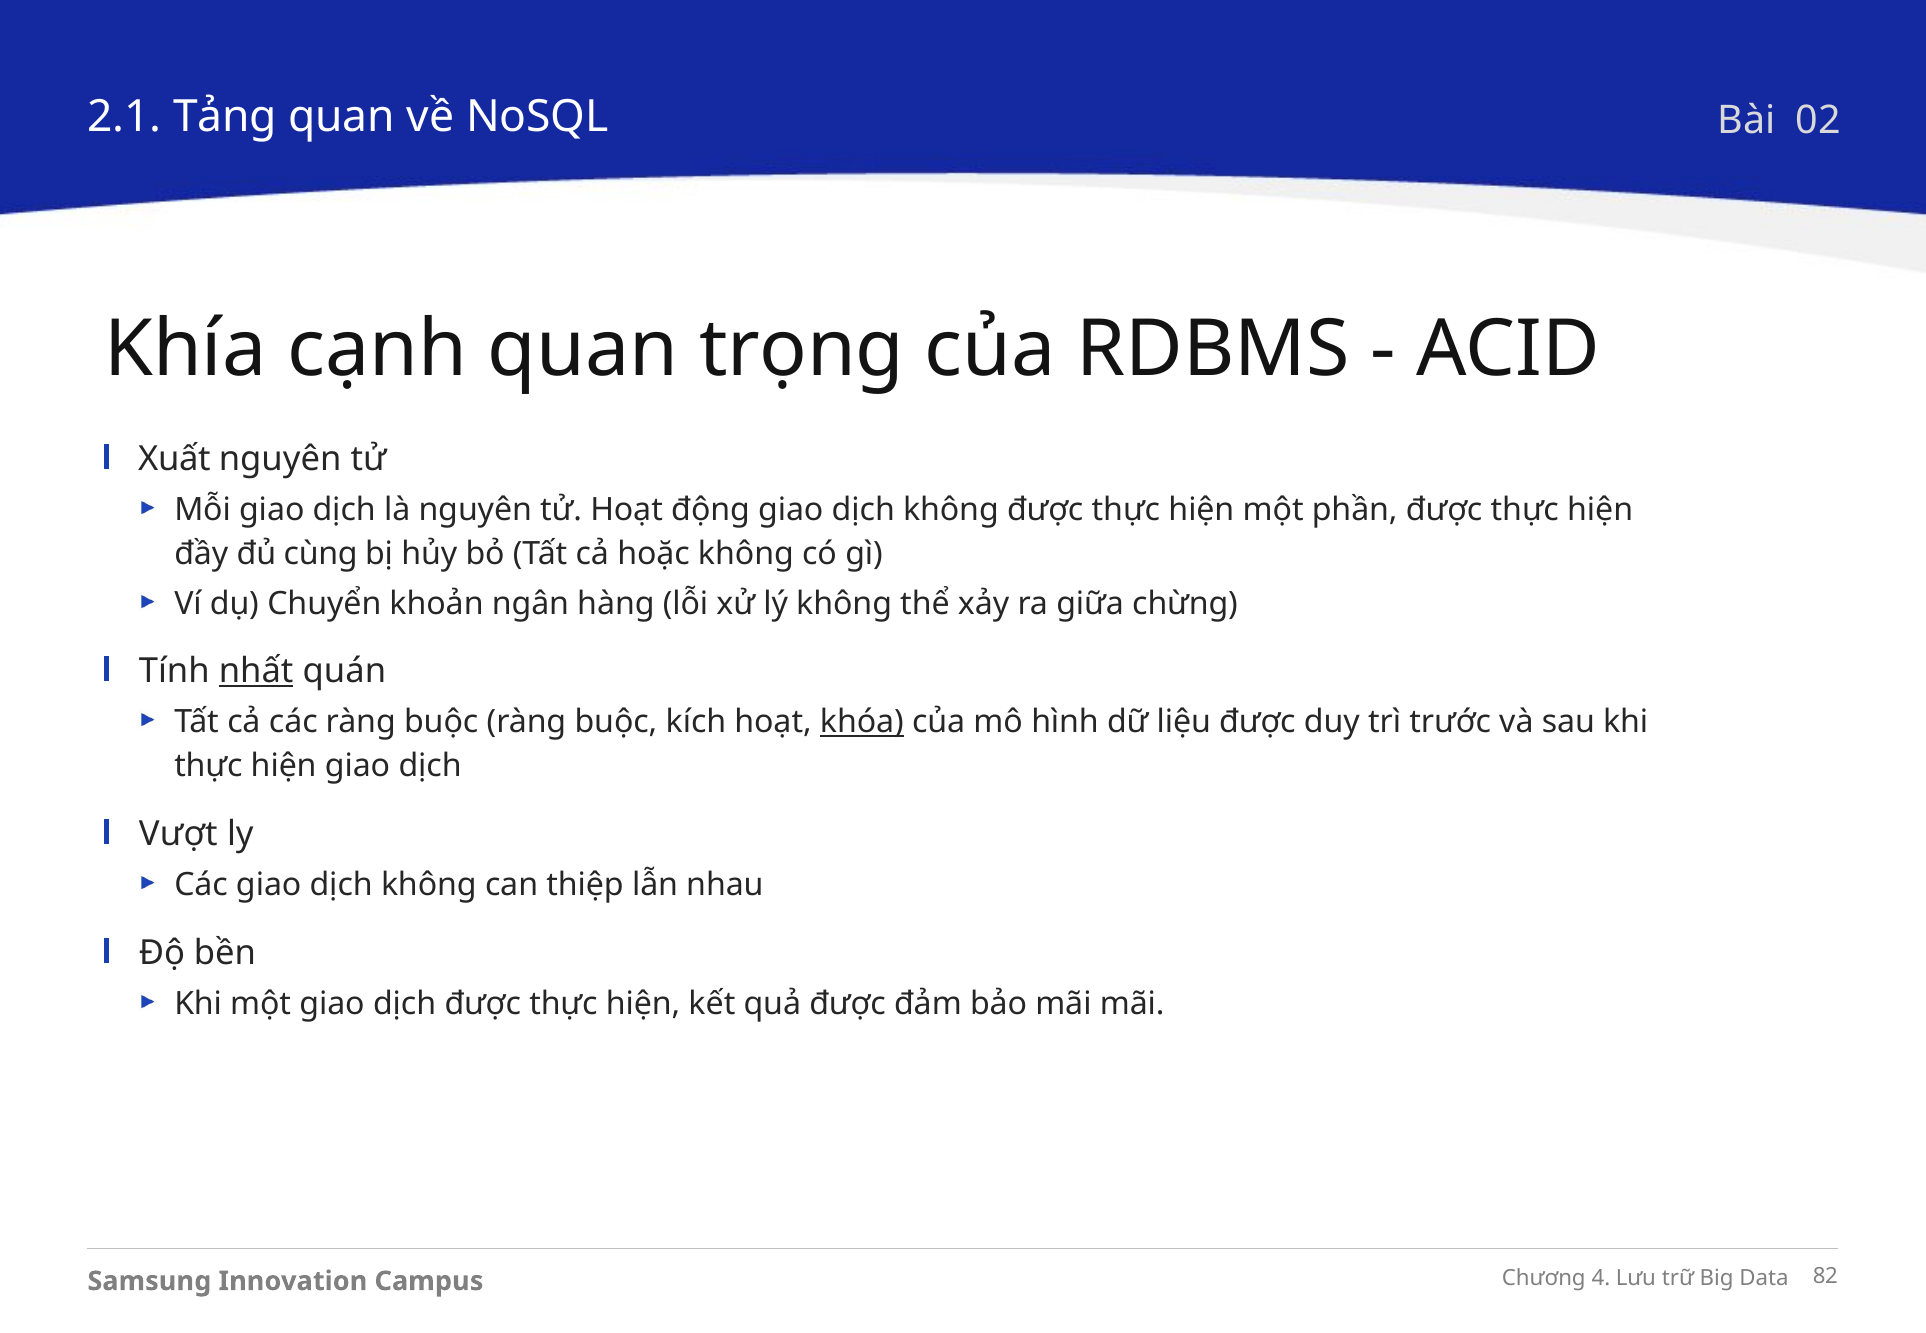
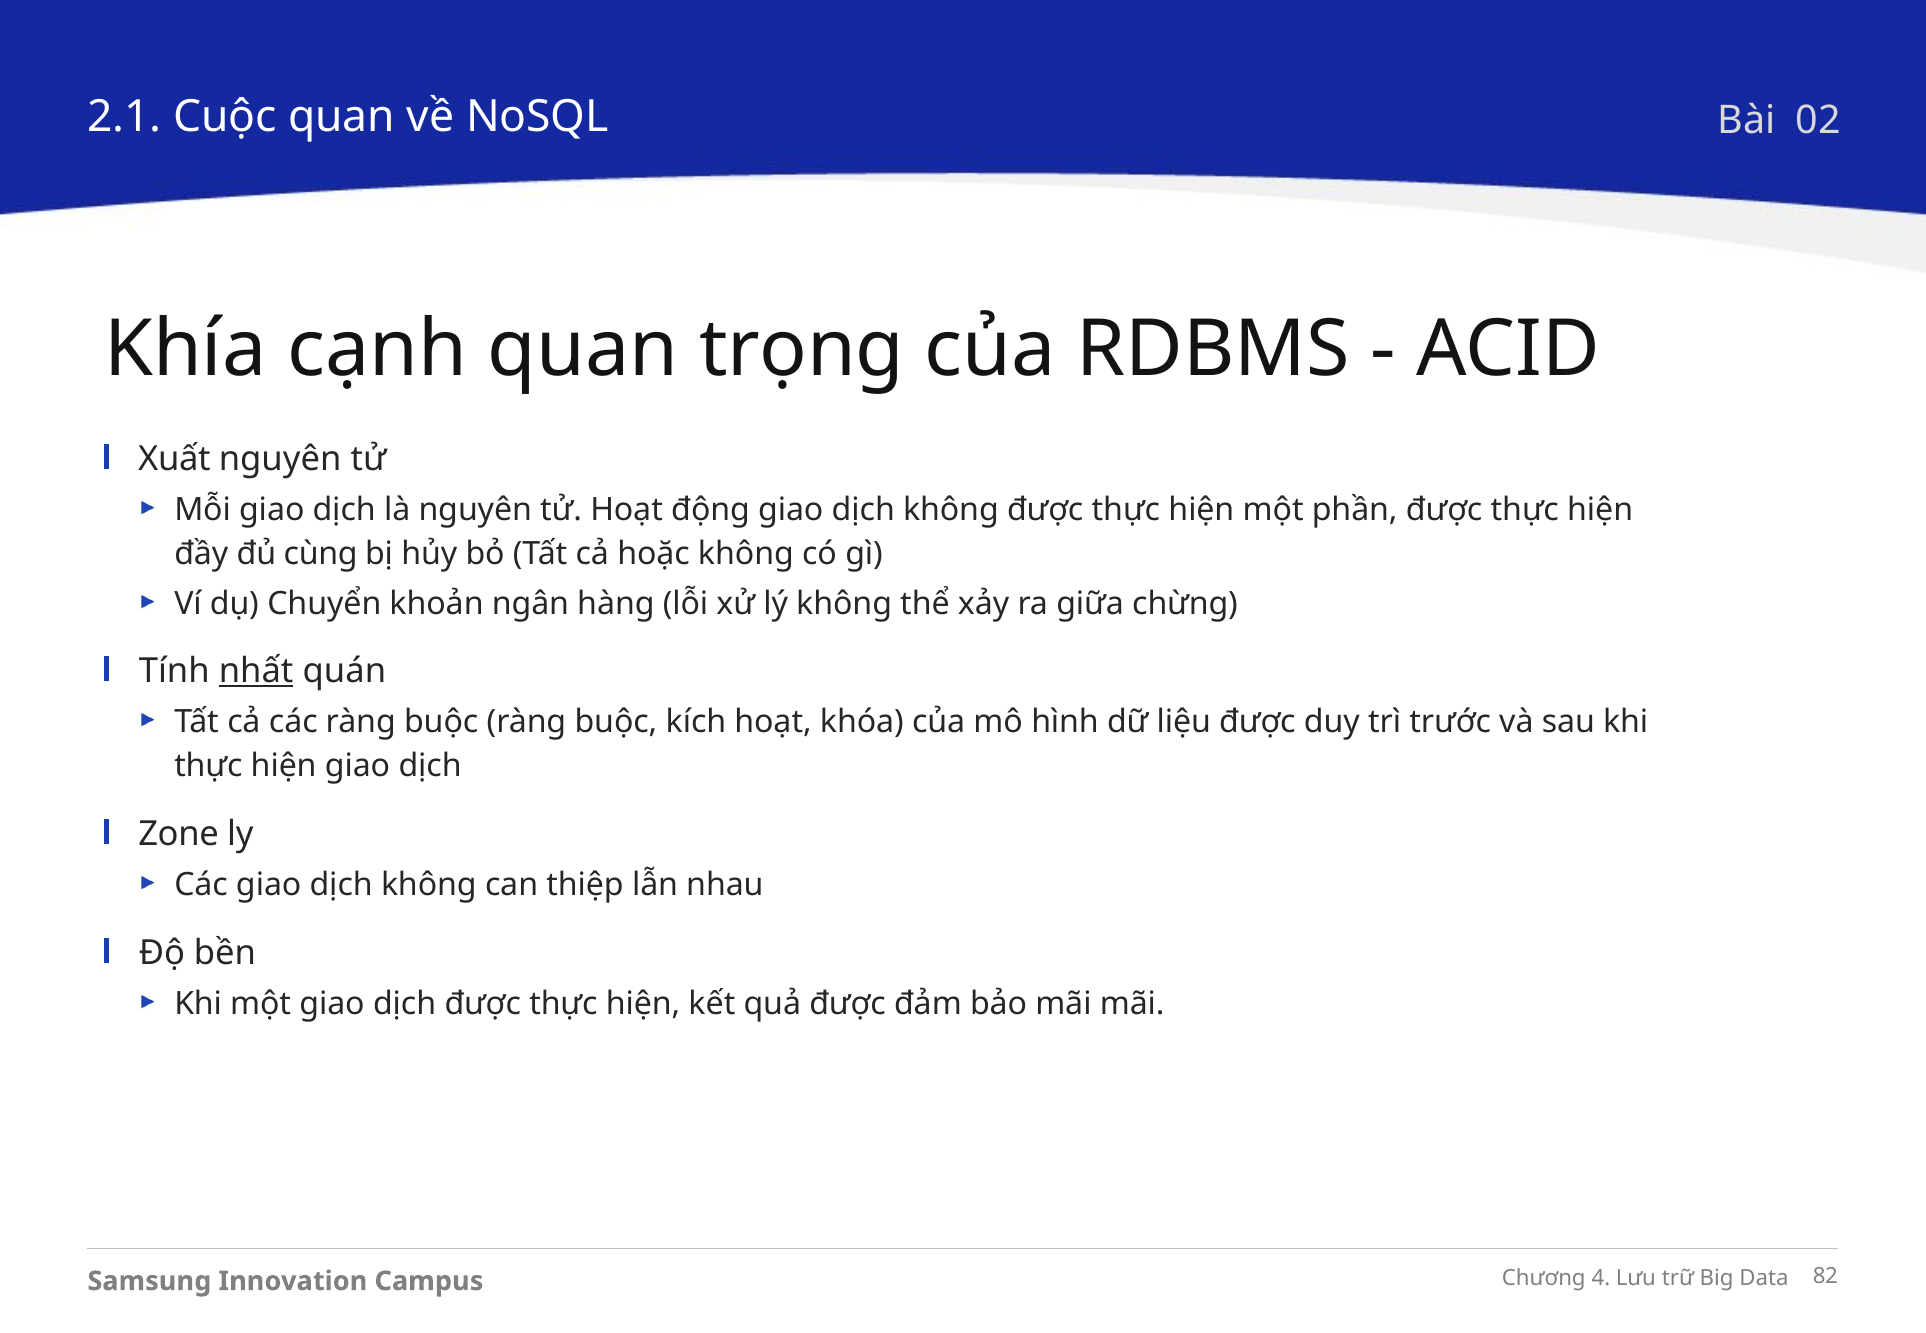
Tảng: Tảng -> Cuộc
khóa underline: present -> none
Vượt: Vượt -> Zone
